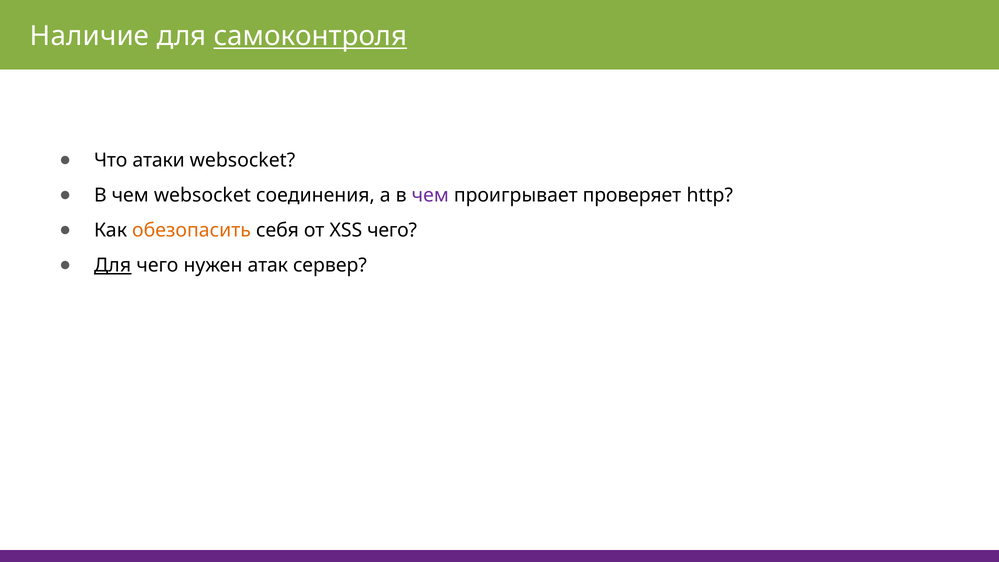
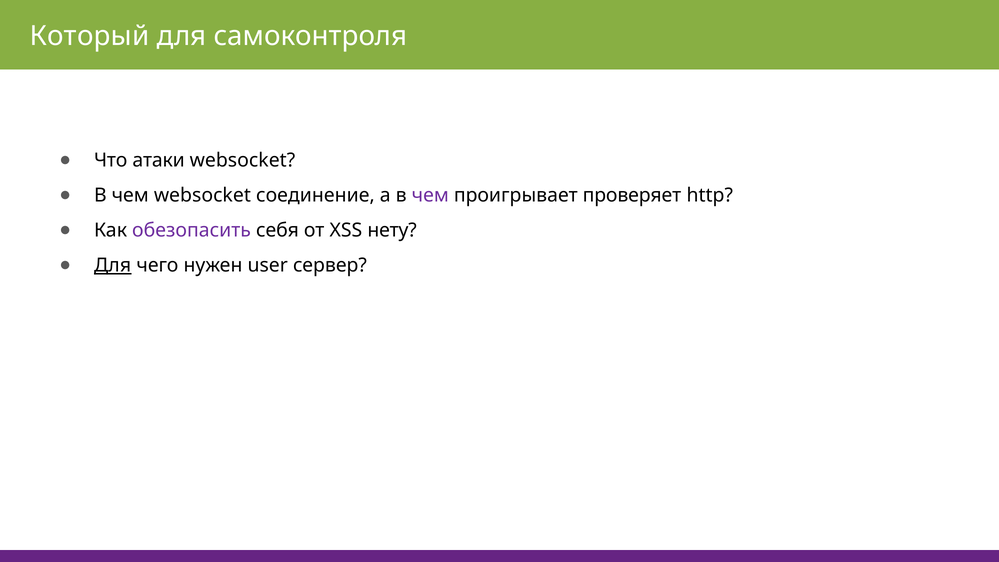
Наличие: Наличие -> Который
самоконтроля underline: present -> none
соединения: соединения -> соединение
обезопасить colour: orange -> purple
XSS чего: чего -> нету
атак: атак -> user
